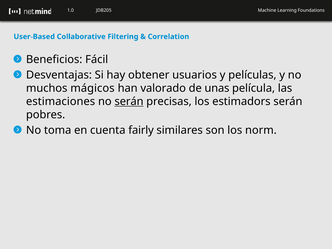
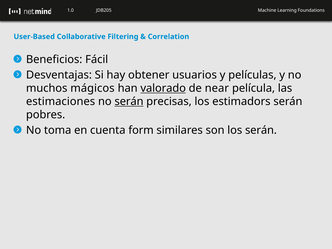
valorado underline: none -> present
unas: unas -> near
fairly: fairly -> form
los norm: norm -> serán
